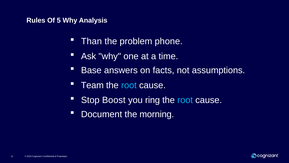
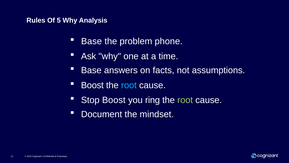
Than at (91, 41): Than -> Base
Team at (92, 85): Team -> Boost
root at (185, 100) colour: light blue -> light green
morning: morning -> mindset
